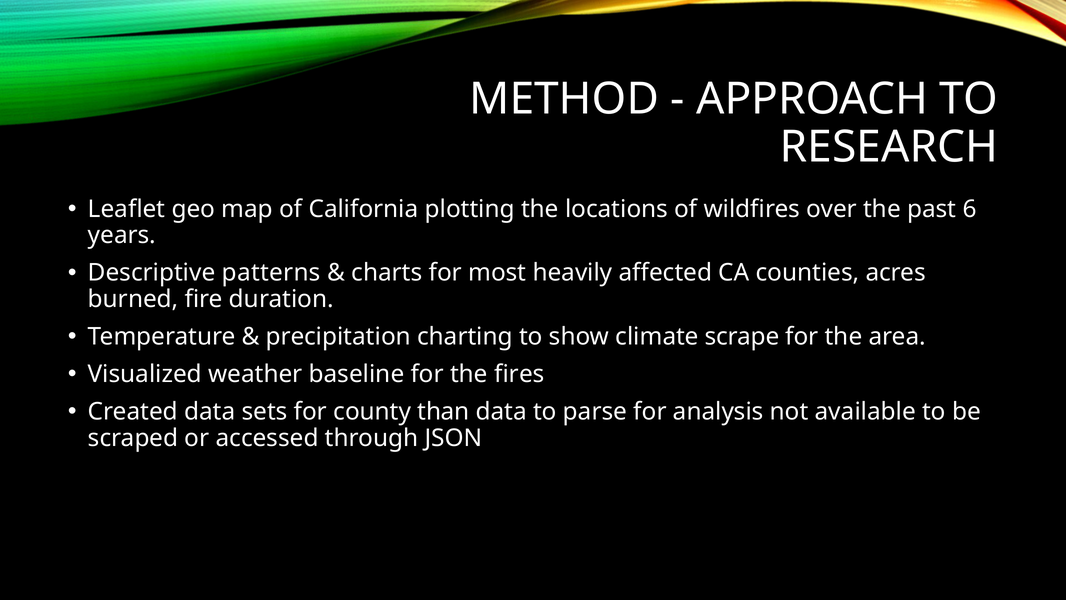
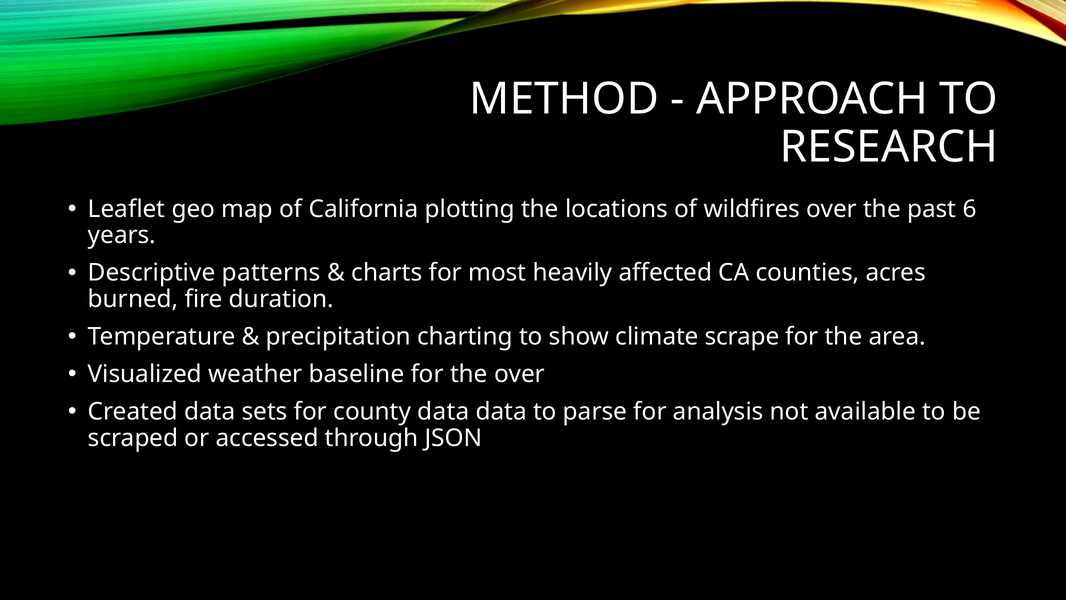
the fires: fires -> over
county than: than -> data
